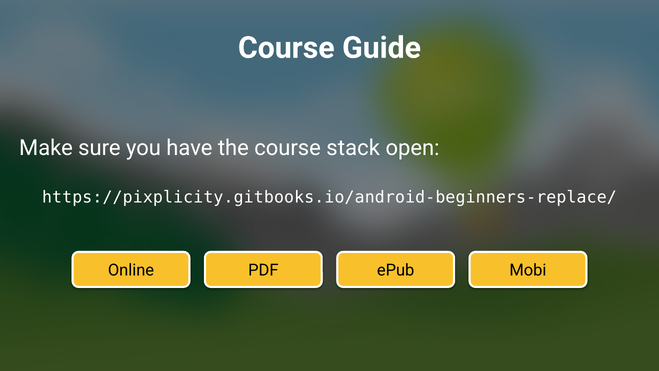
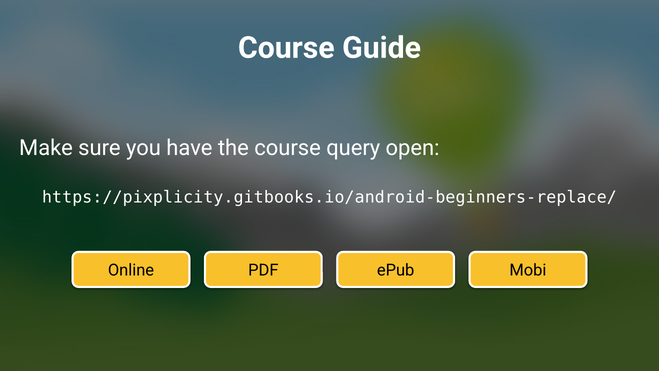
stack: stack -> query
